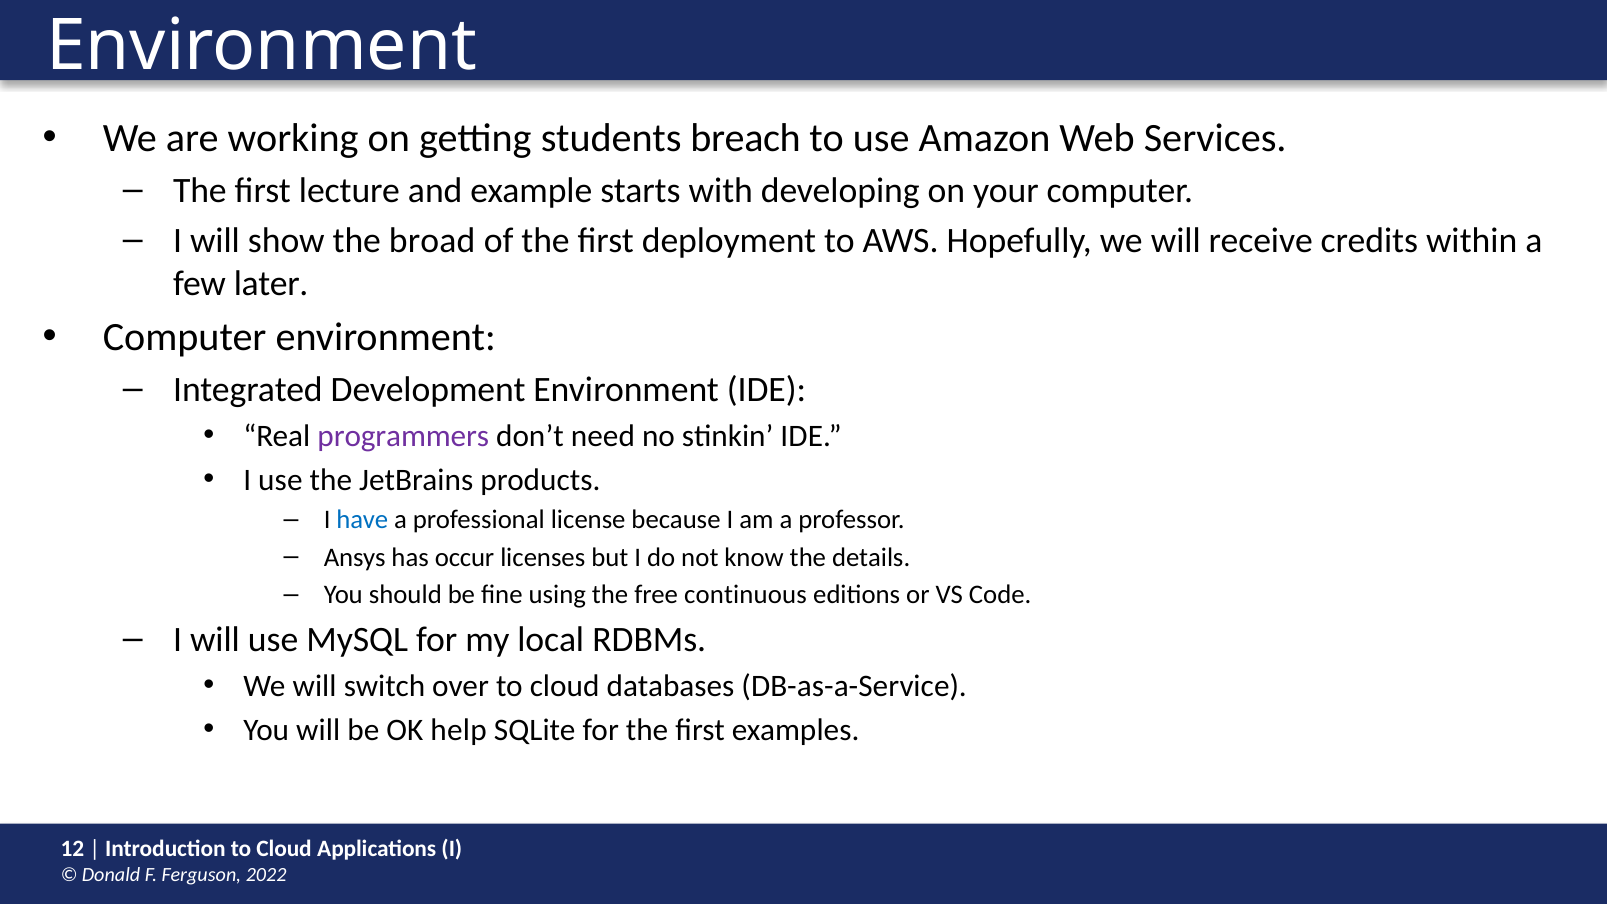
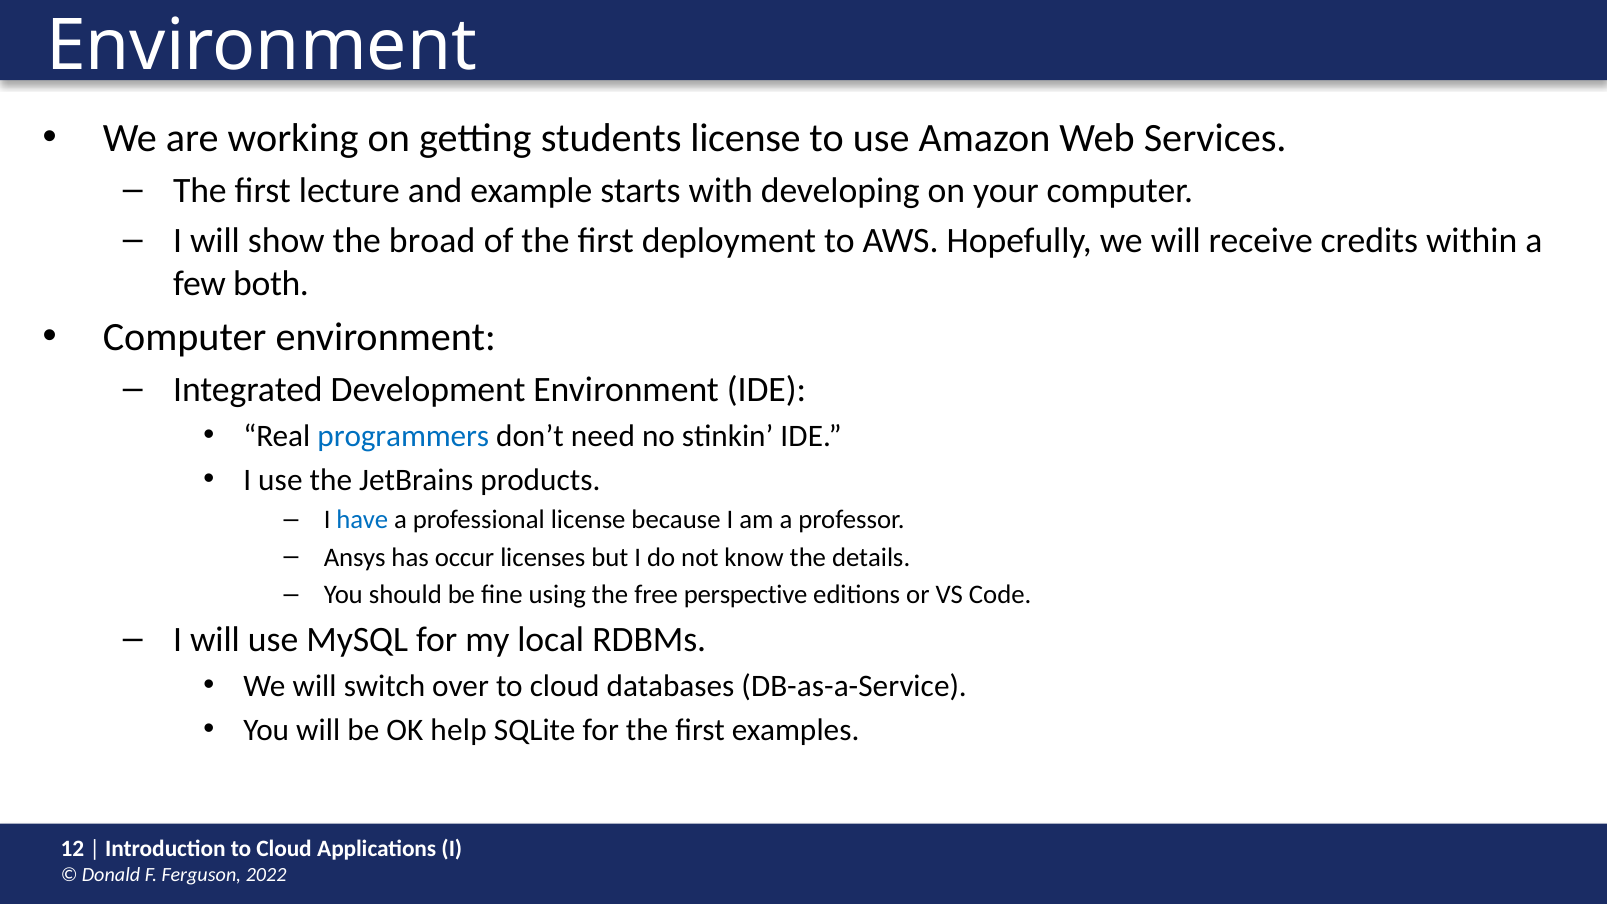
students breach: breach -> license
later: later -> both
programmers colour: purple -> blue
continuous: continuous -> perspective
